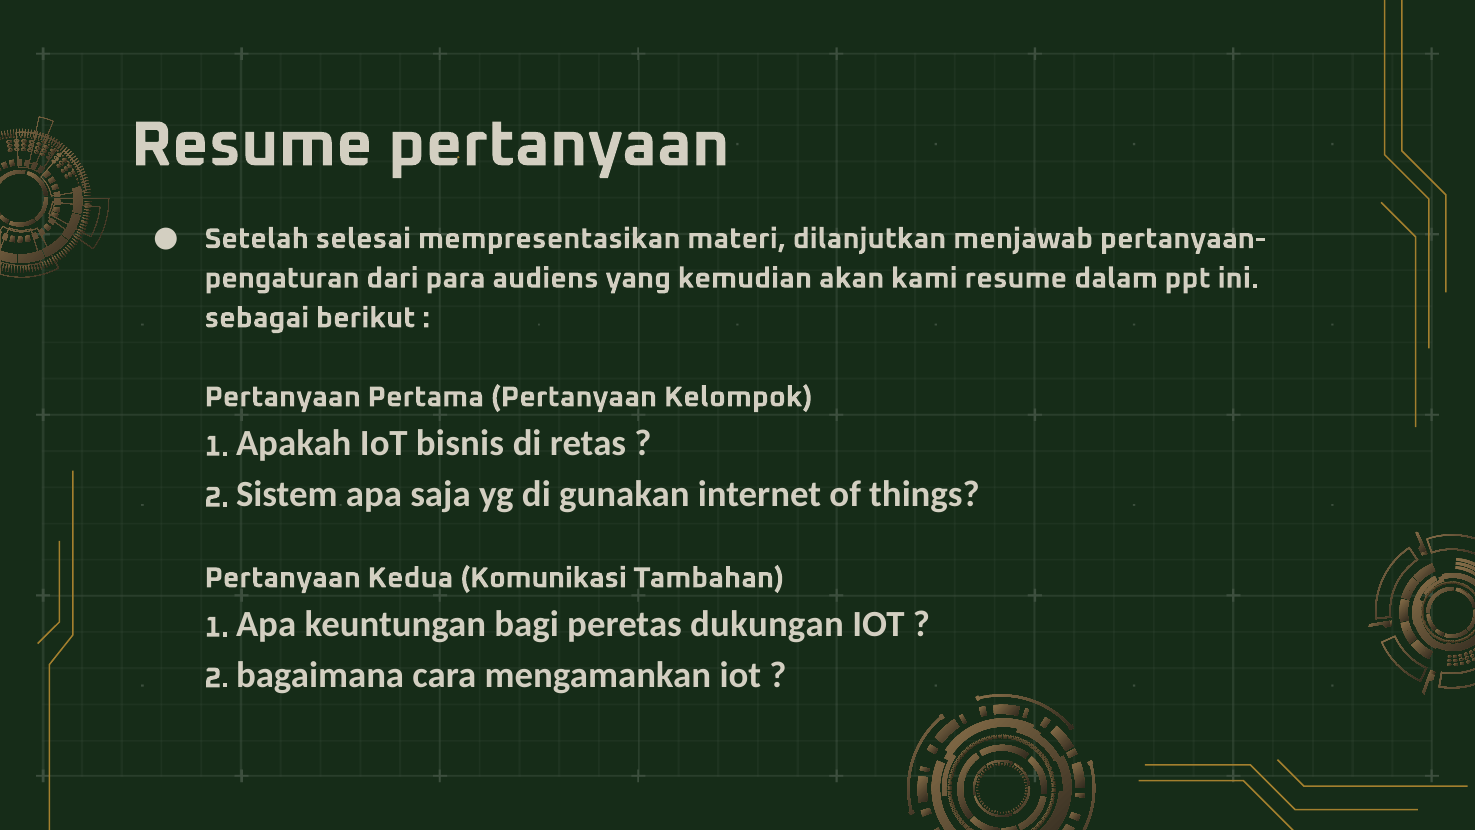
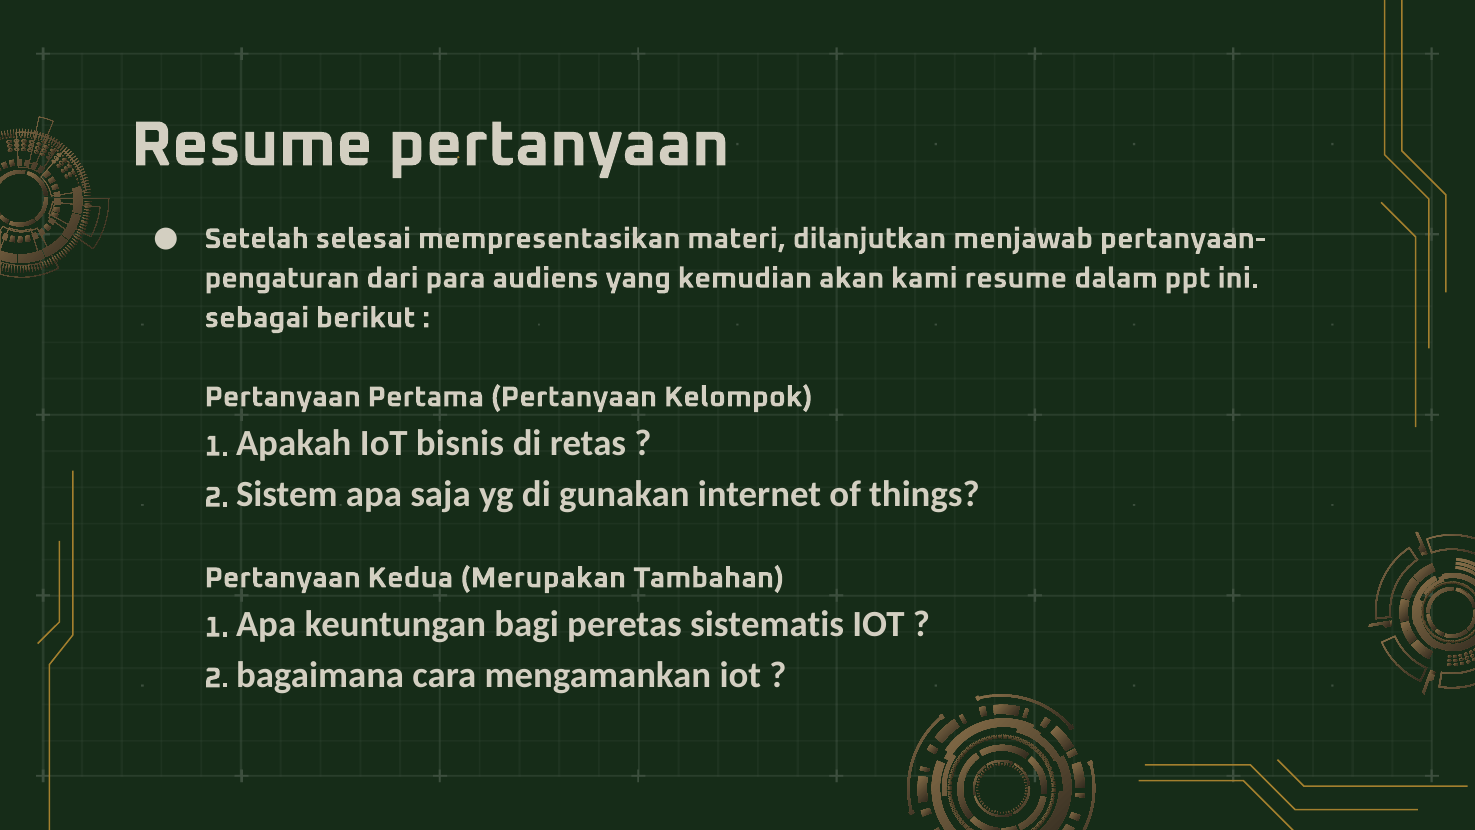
Komunikasi: Komunikasi -> Merupakan
dukungan: dukungan -> sistematis
